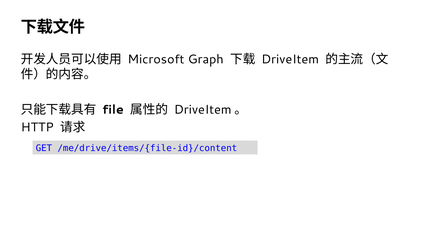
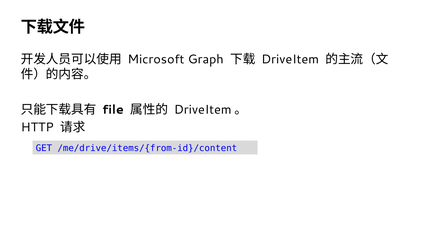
/me/drive/items/{file-id}/content: /me/drive/items/{file-id}/content -> /me/drive/items/{from-id}/content
